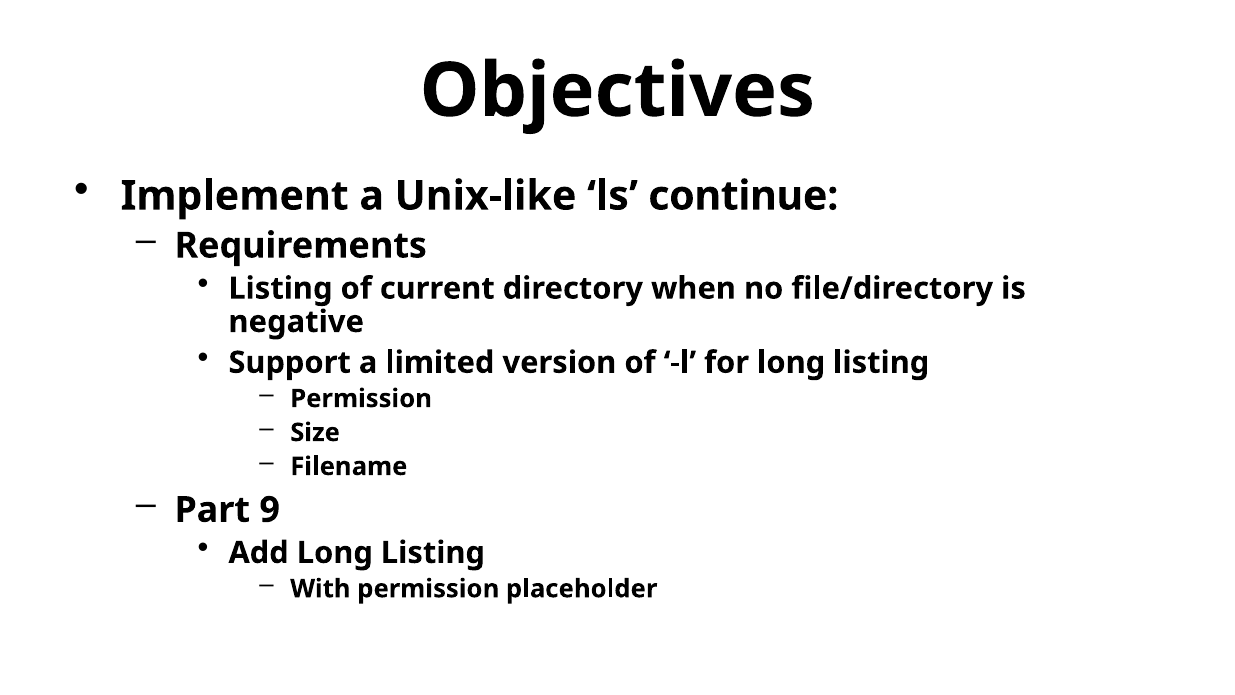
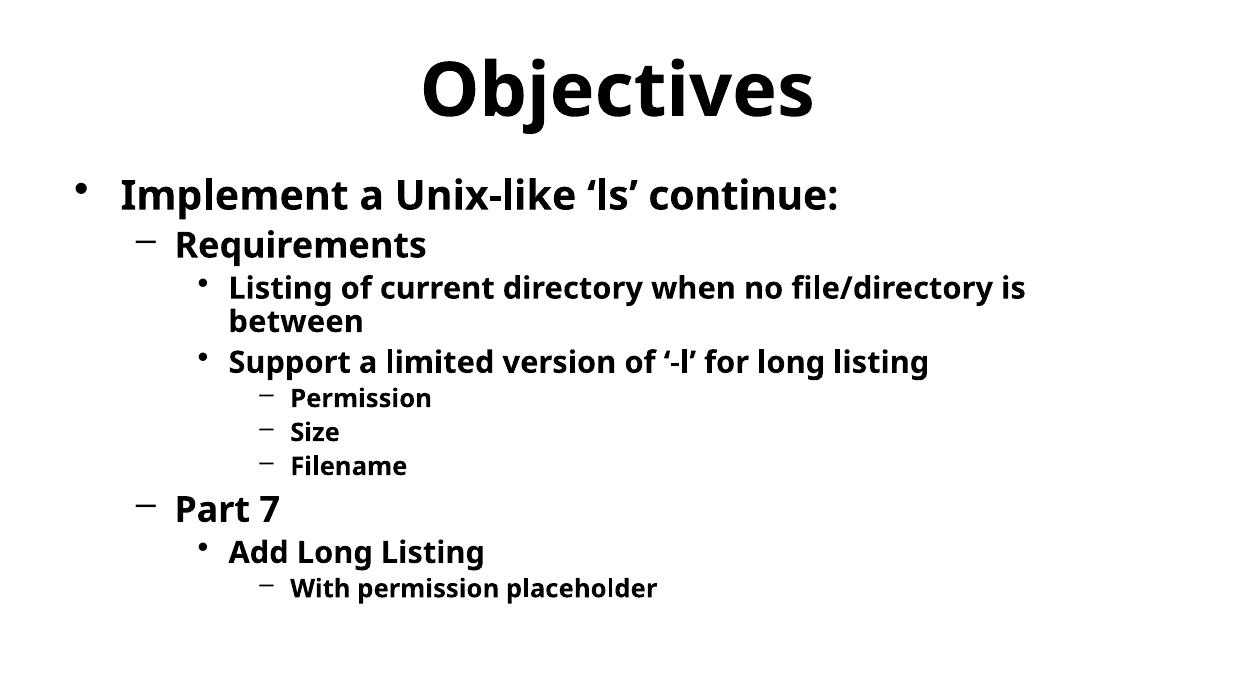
negative: negative -> between
9: 9 -> 7
